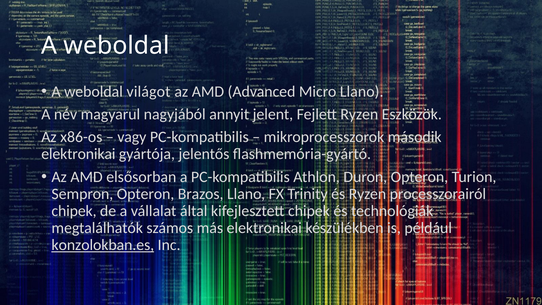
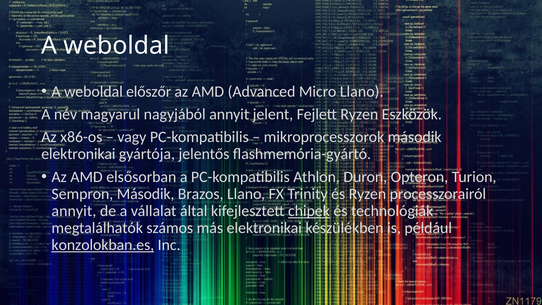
világot: világot -> előszőr
Sempron Opteron: Opteron -> Második
chipek at (74, 211): chipek -> annyit
chipek at (309, 211) underline: none -> present
